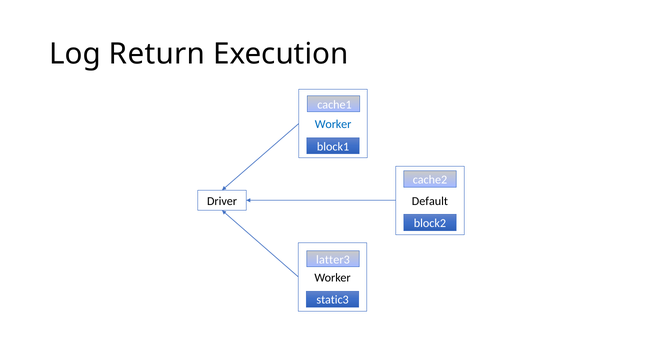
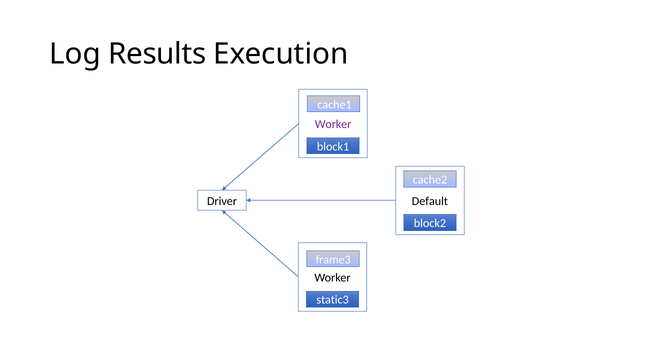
Return: Return -> Results
Worker at (333, 125) colour: blue -> purple
latter3: latter3 -> frame3
